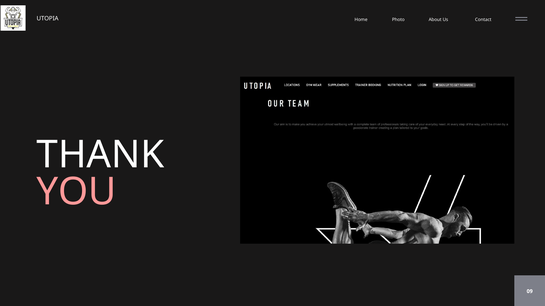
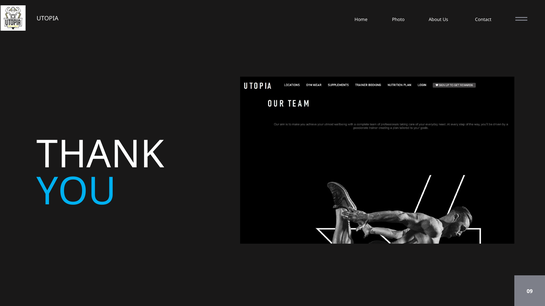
YOU colour: pink -> light blue
